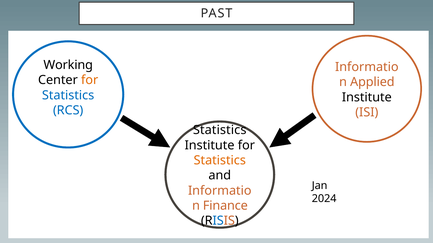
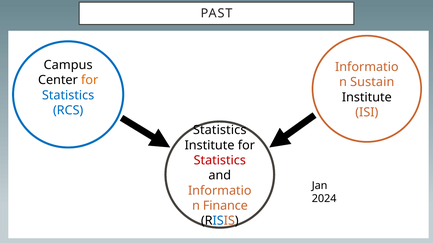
Working: Working -> Campus
Applied: Applied -> Sustain
Statistics at (220, 161) colour: orange -> red
